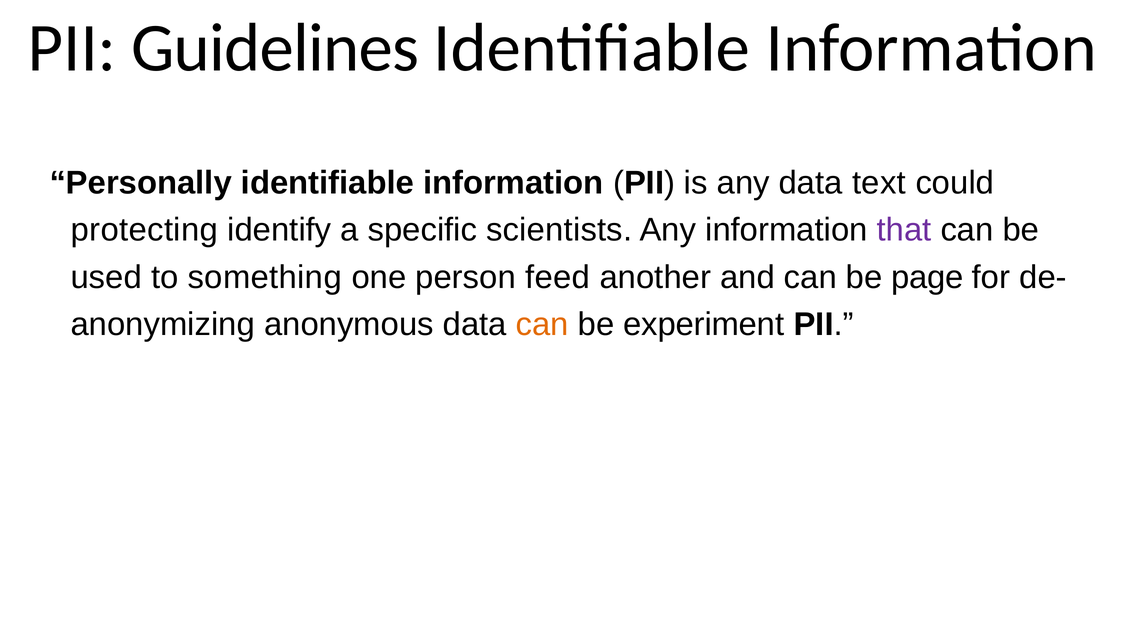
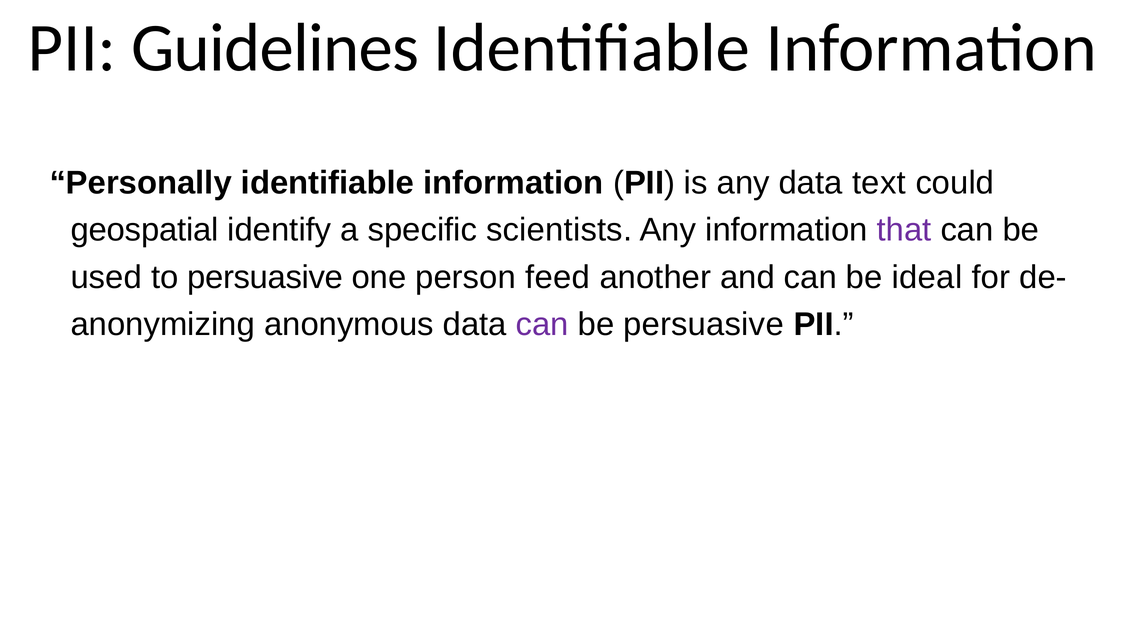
protecting: protecting -> geospatial
to something: something -> persuasive
page: page -> ideal
can at (542, 325) colour: orange -> purple
be experiment: experiment -> persuasive
